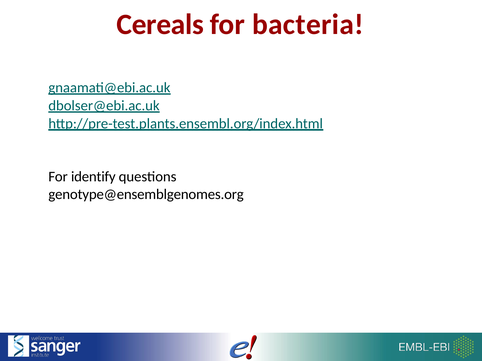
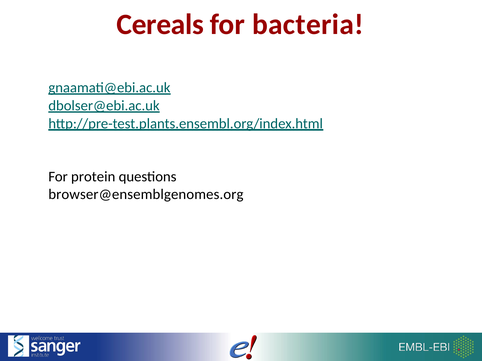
identify: identify -> protein
genotype@ensemblgenomes.org: genotype@ensemblgenomes.org -> browser@ensemblgenomes.org
